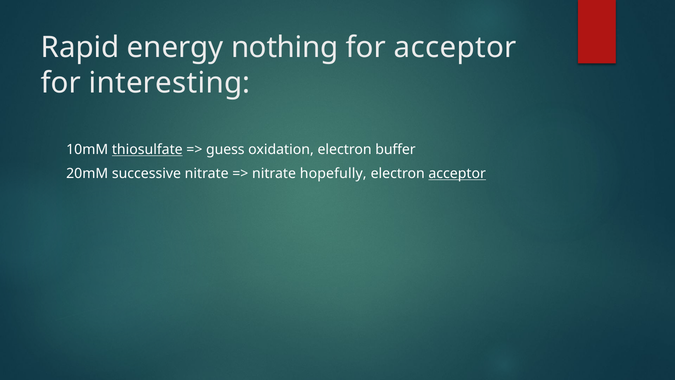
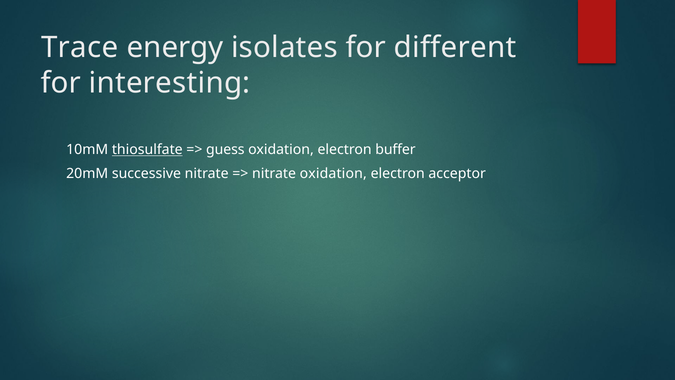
Rapid: Rapid -> Trace
nothing: nothing -> isolates
for acceptor: acceptor -> different
nitrate hopefully: hopefully -> oxidation
acceptor at (457, 174) underline: present -> none
